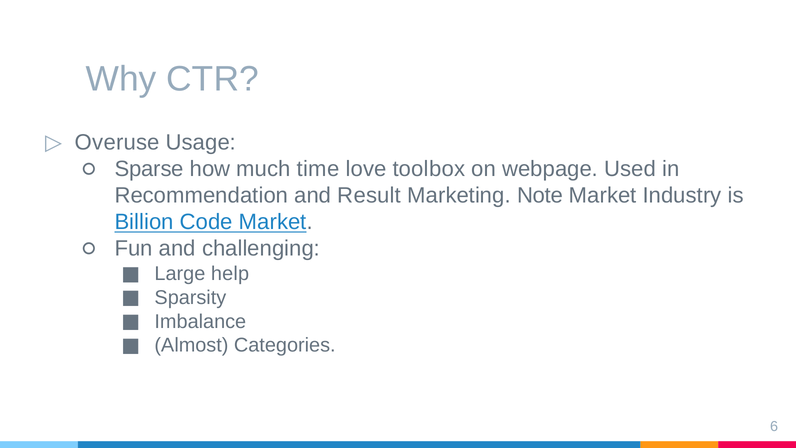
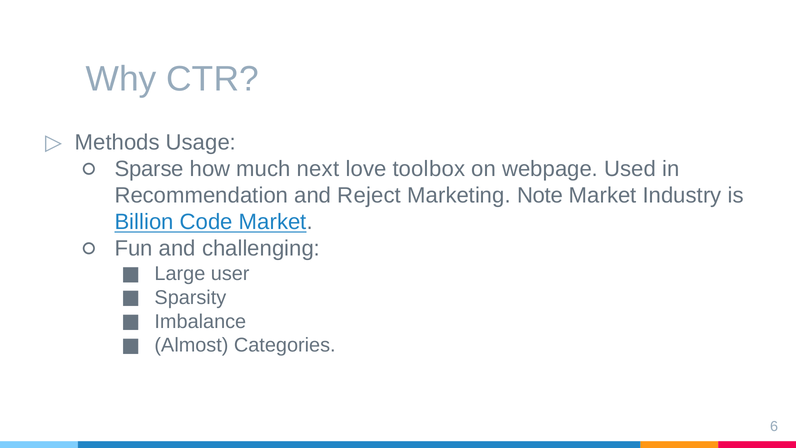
Overuse: Overuse -> Methods
time: time -> next
Result: Result -> Reject
help: help -> user
